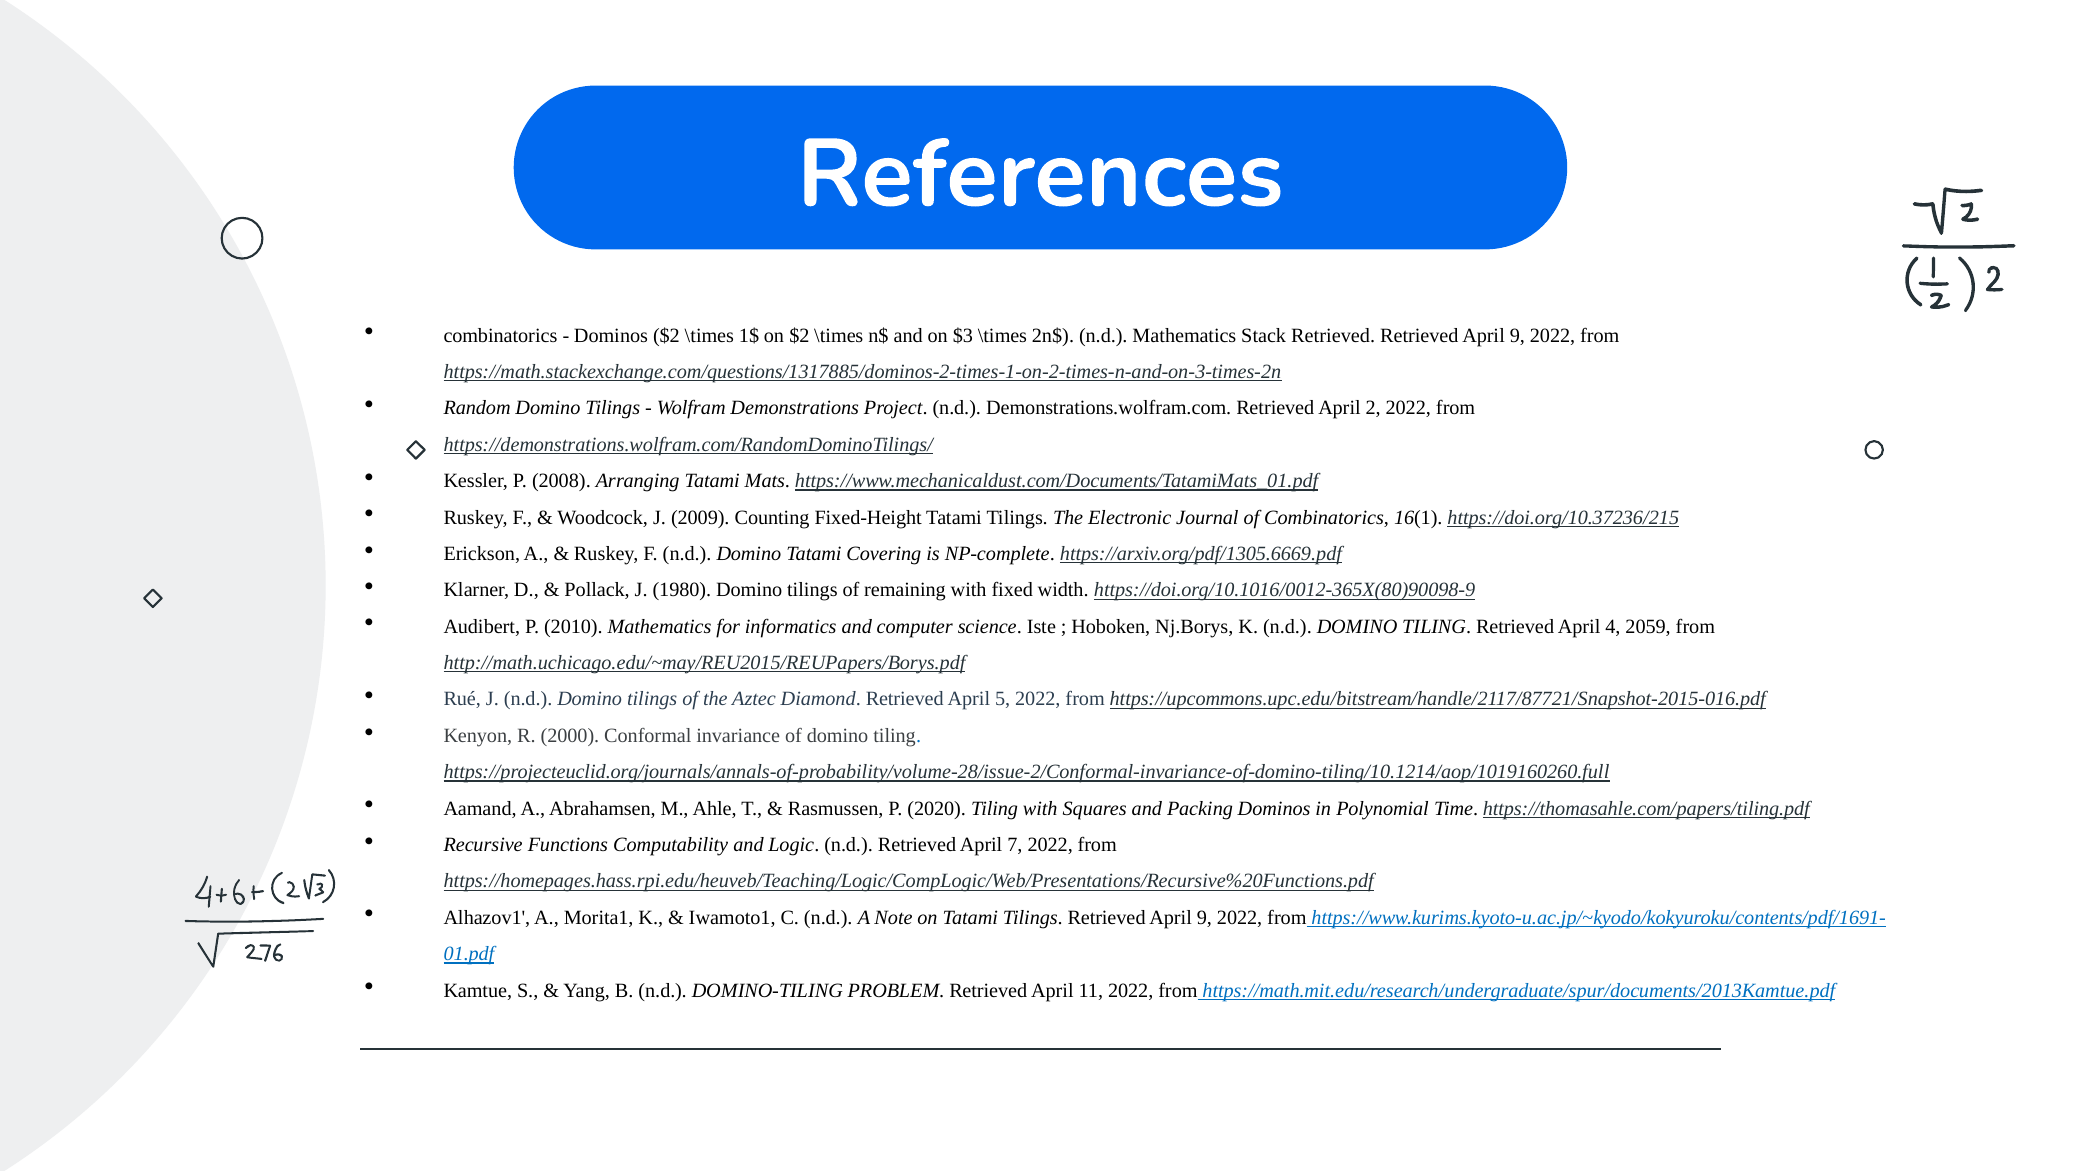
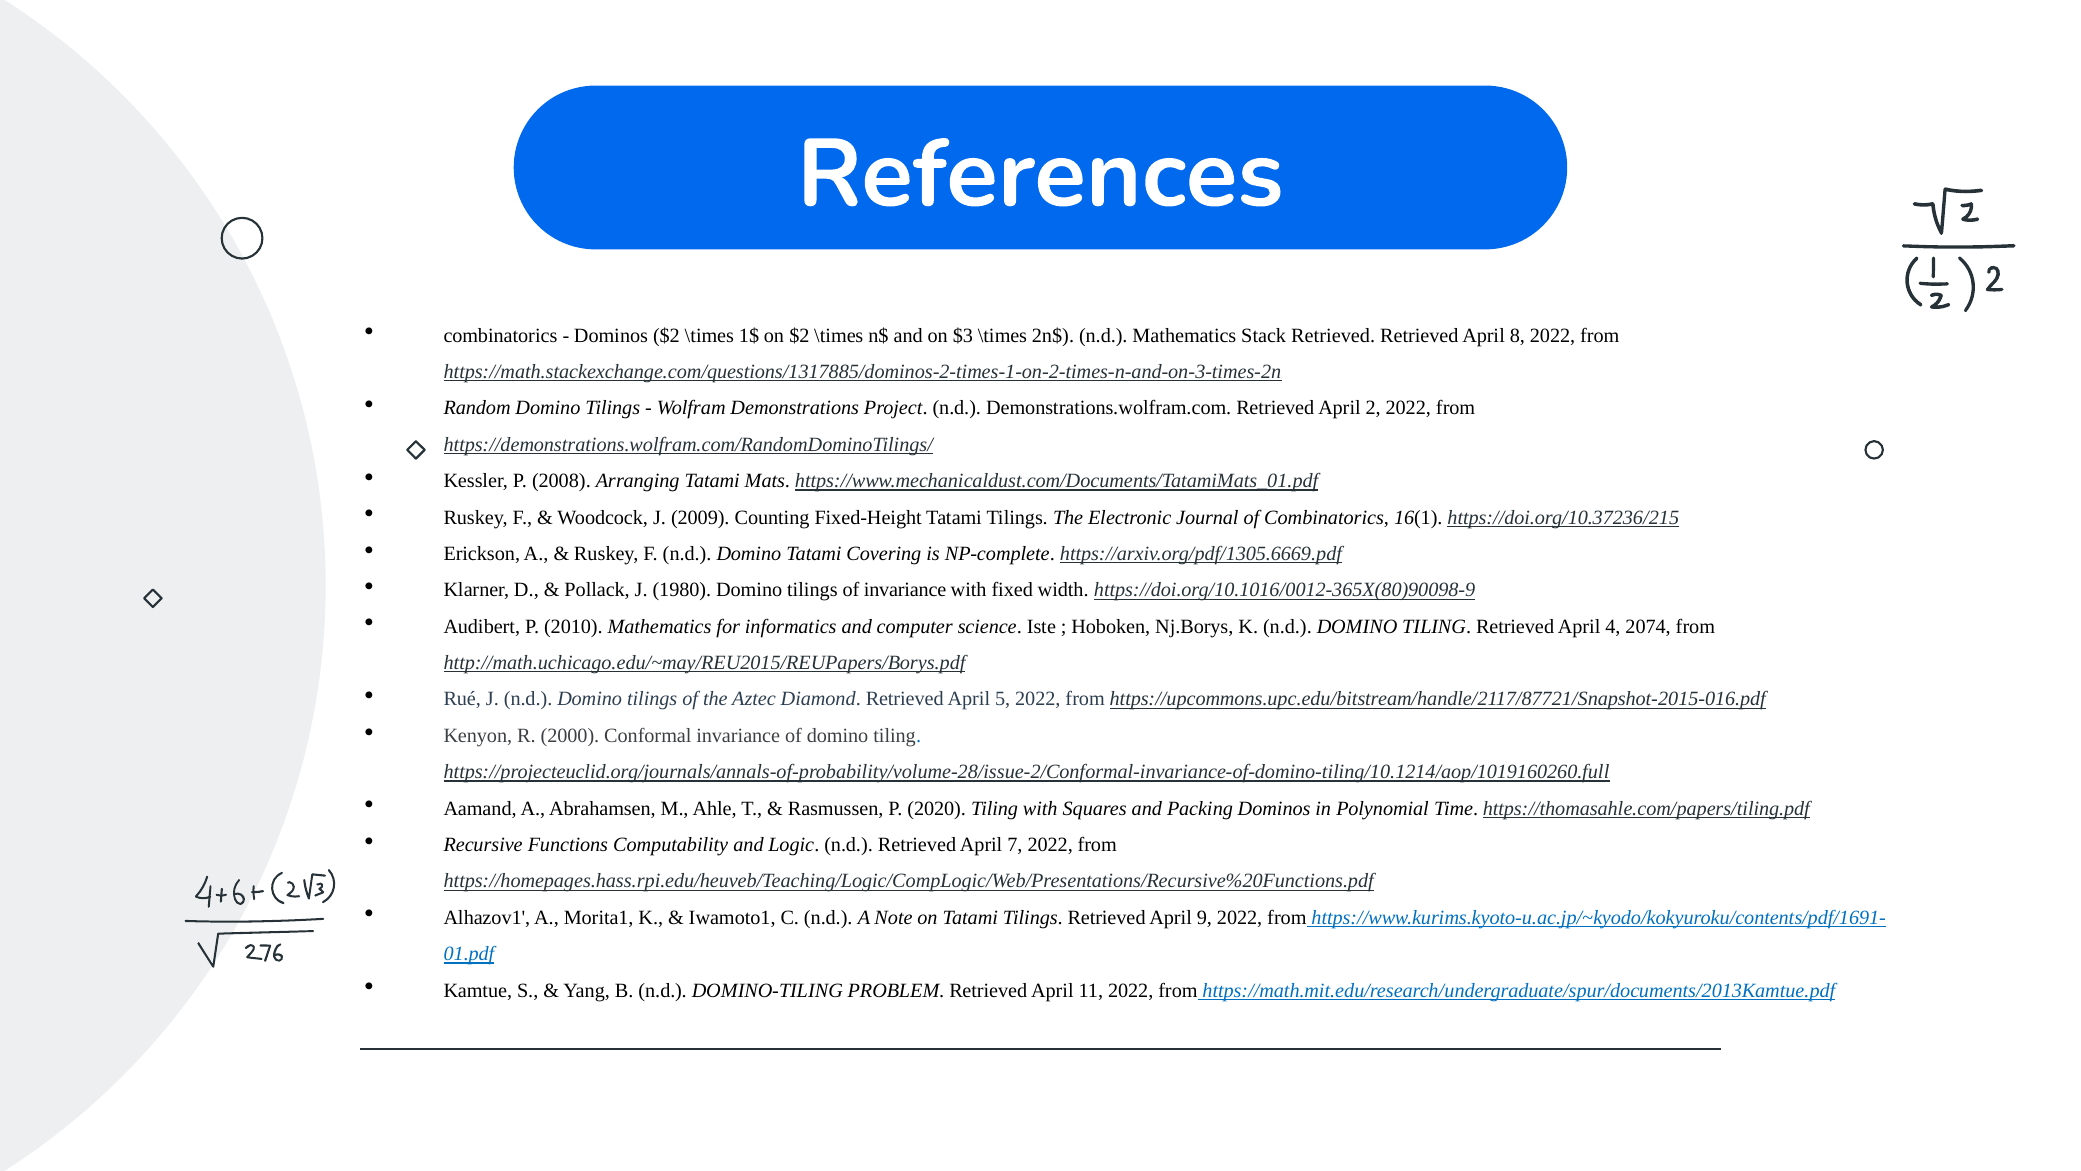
9 at (1517, 335): 9 -> 8
of remaining: remaining -> invariance
2059: 2059 -> 2074
